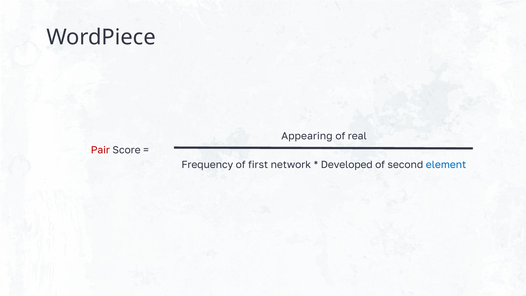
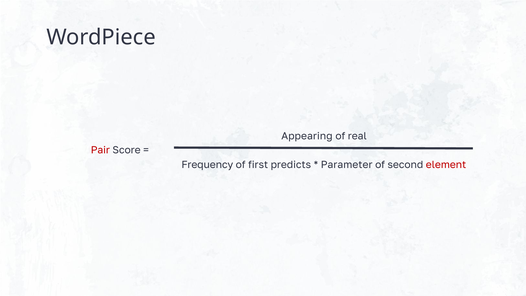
network: network -> predicts
Developed: Developed -> Parameter
element colour: blue -> red
